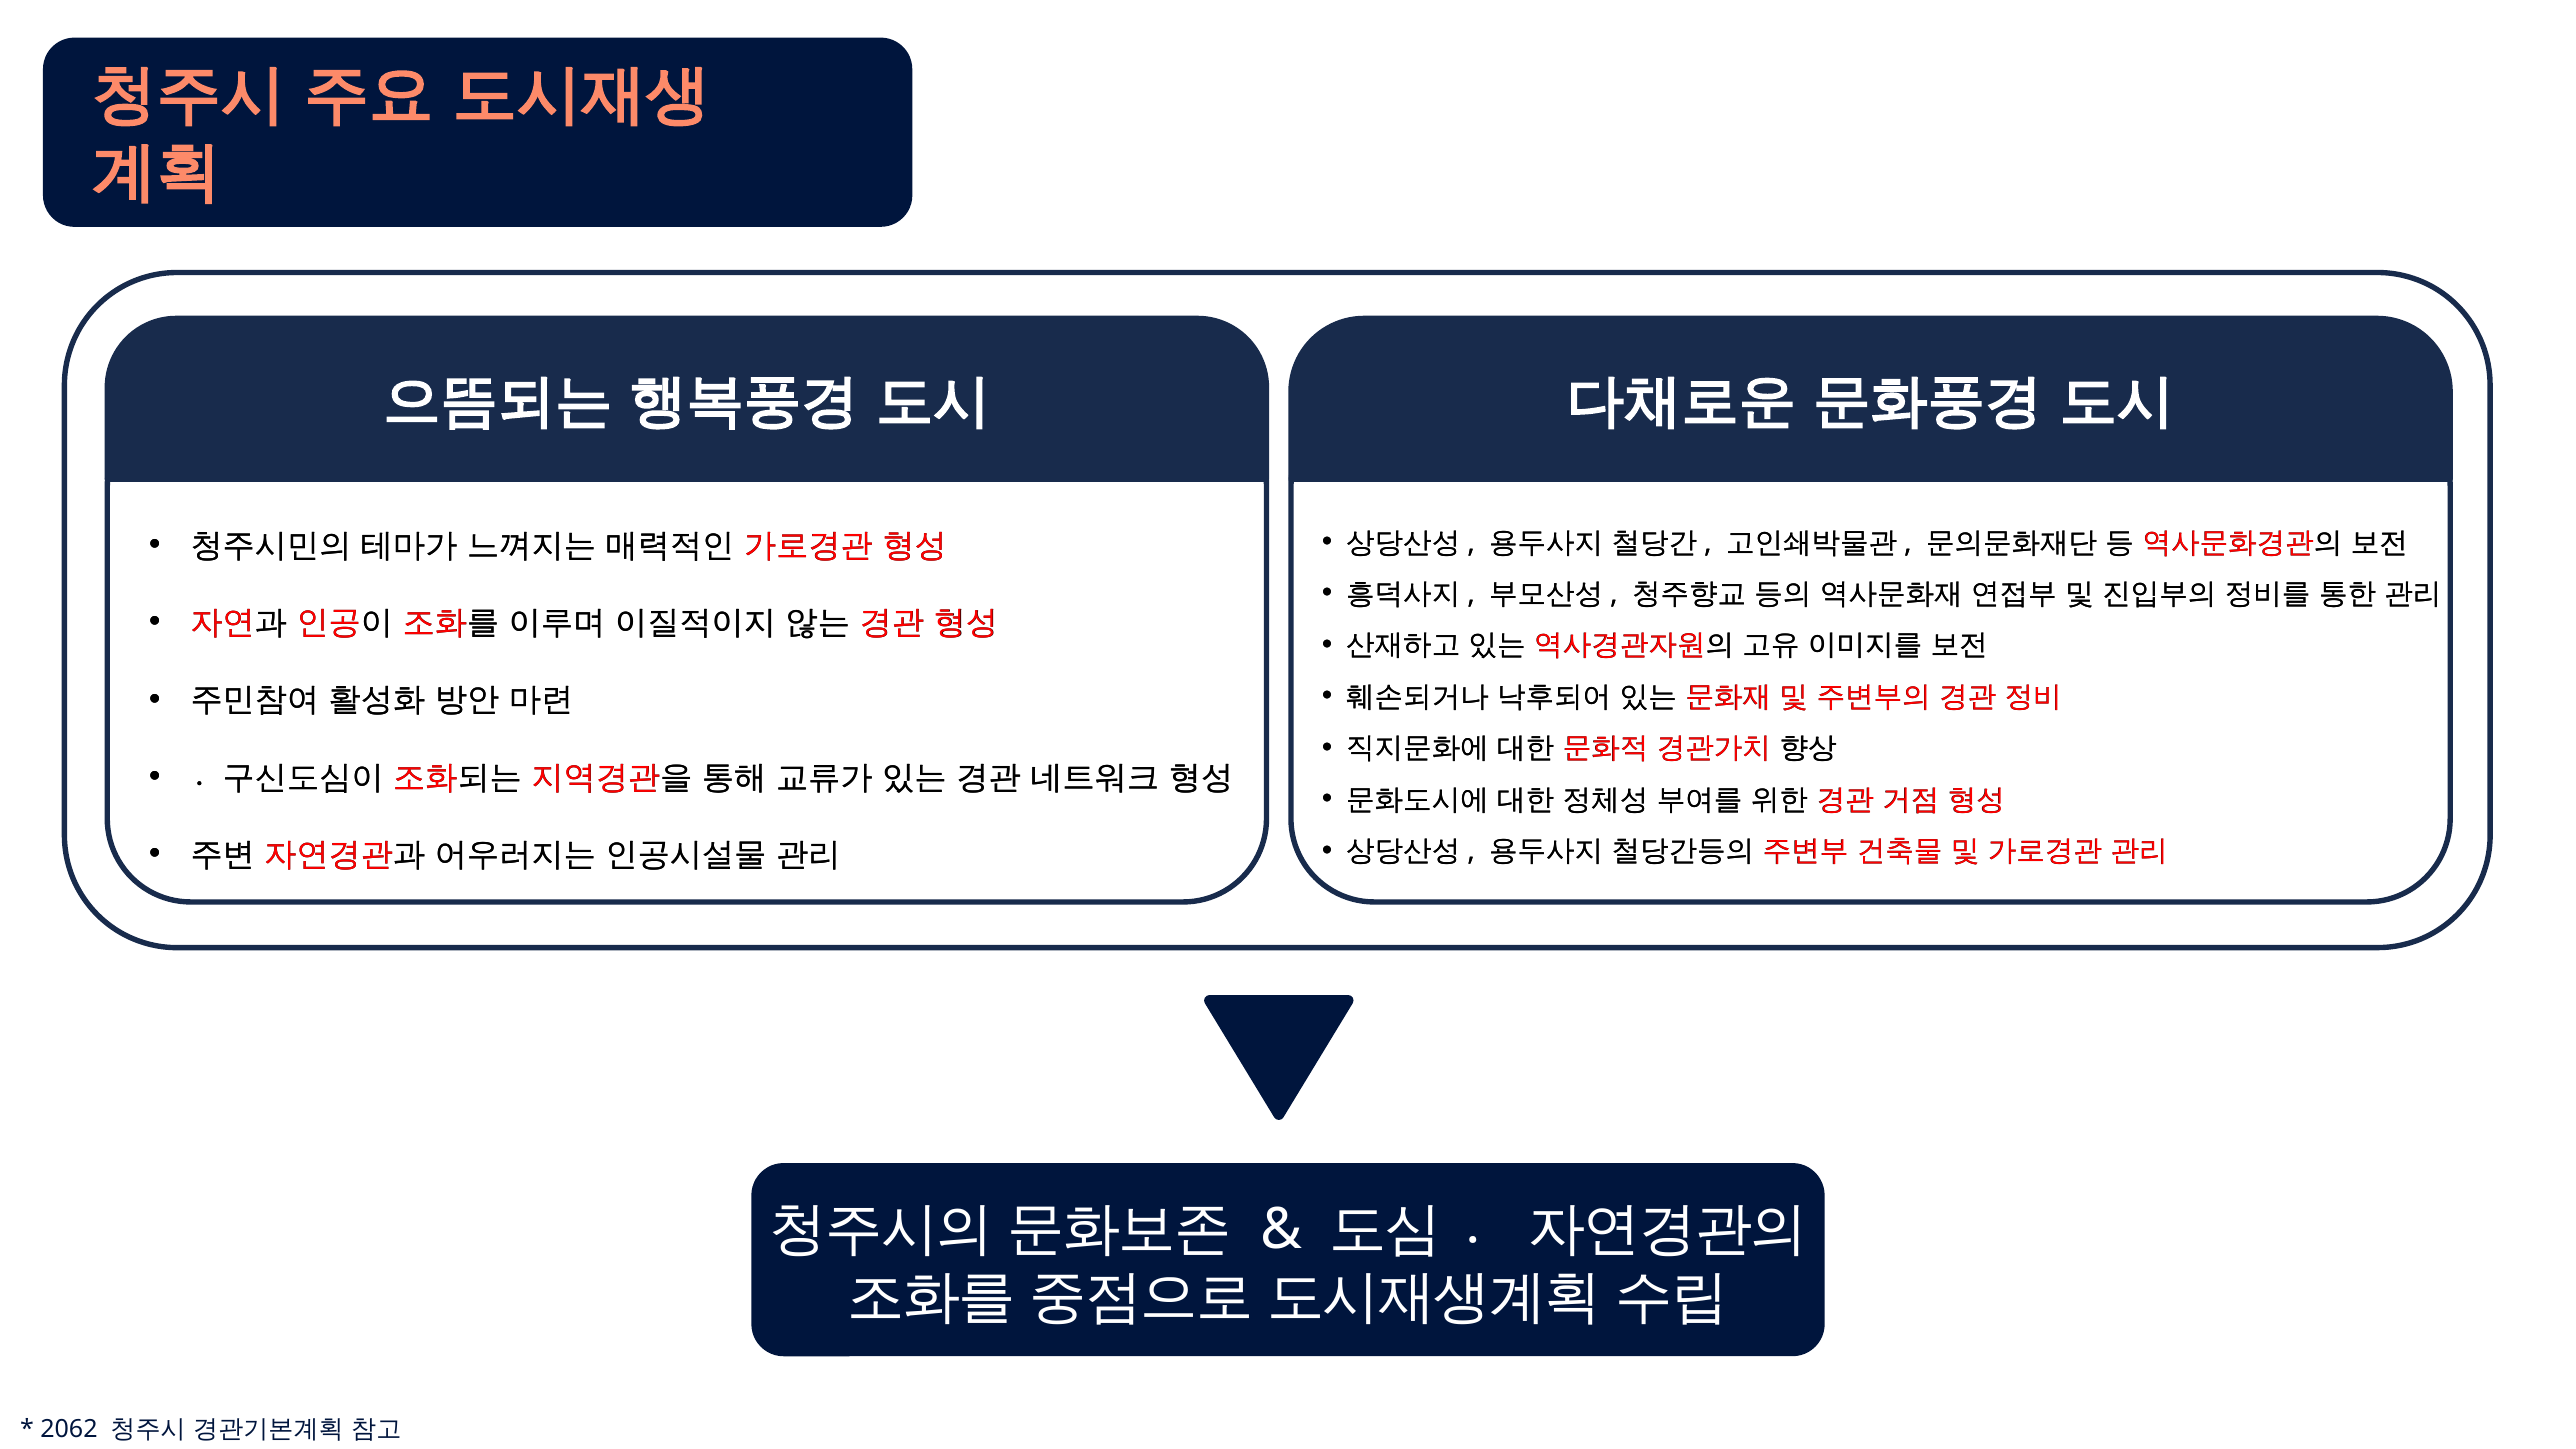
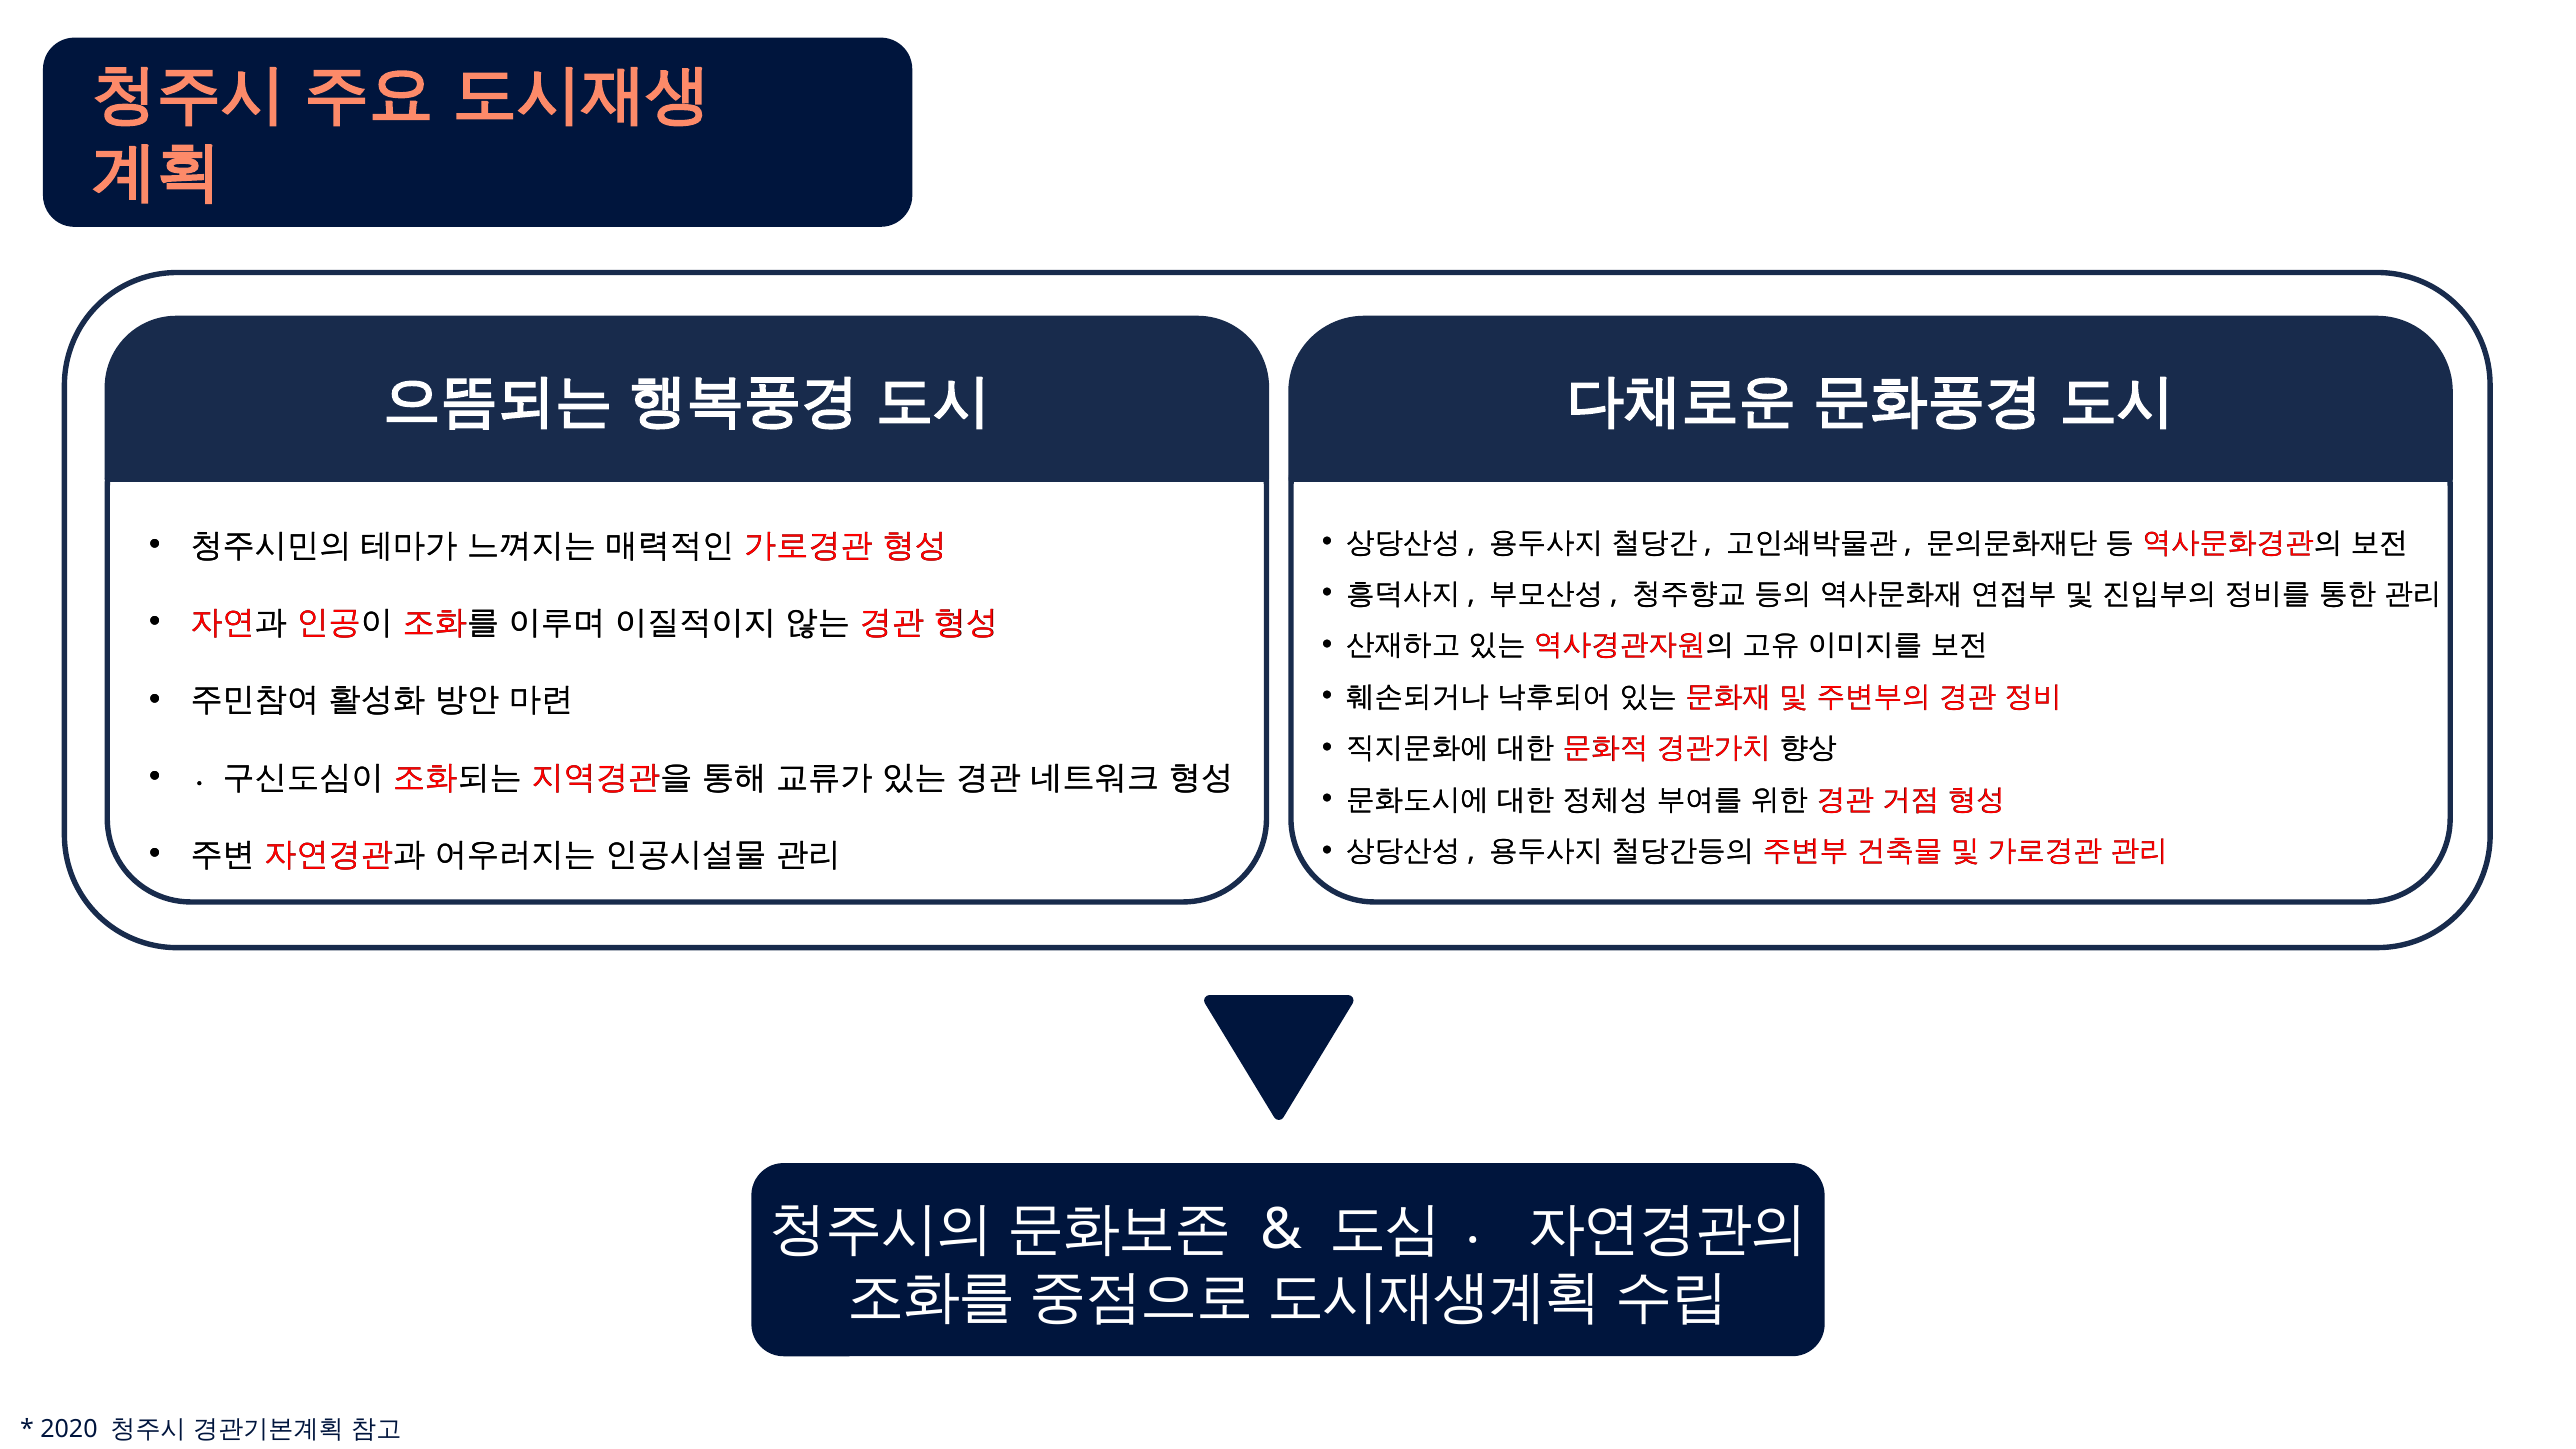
2062: 2062 -> 2020
